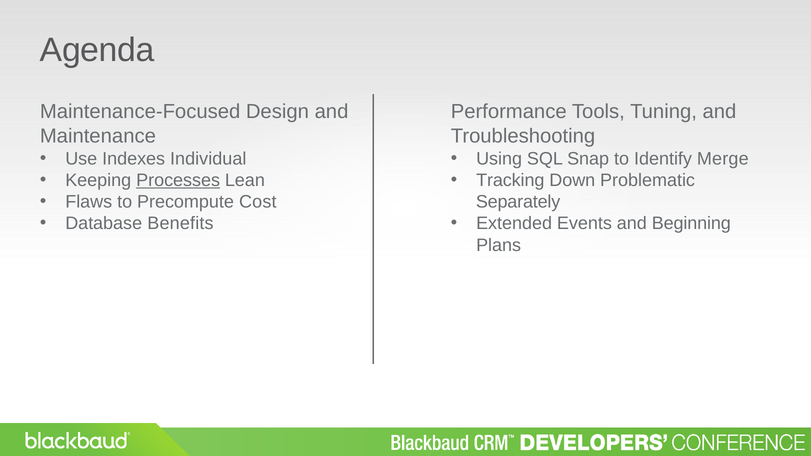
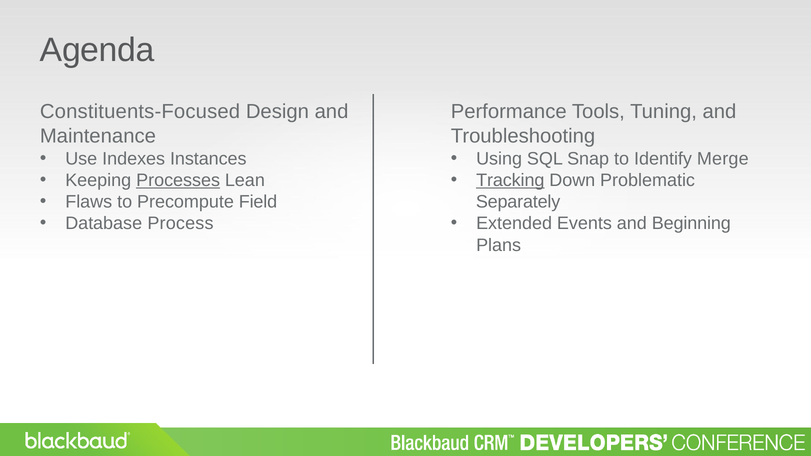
Maintenance-Focused: Maintenance-Focused -> Constituents-Focused
Individual: Individual -> Instances
Tracking underline: none -> present
Cost: Cost -> Field
Benefits: Benefits -> Process
